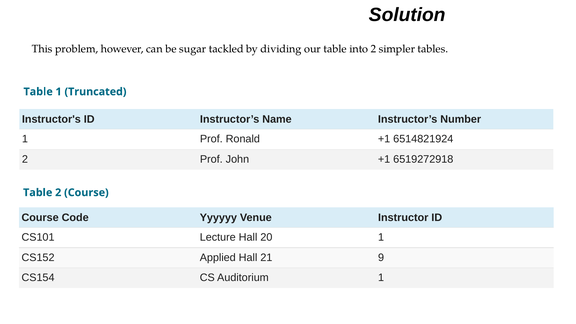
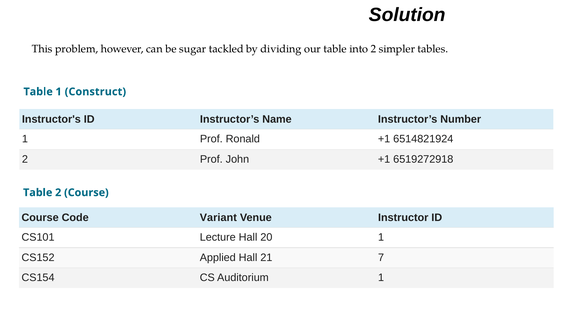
Truncated: Truncated -> Construct
Yyyyyy: Yyyyyy -> Variant
9: 9 -> 7
